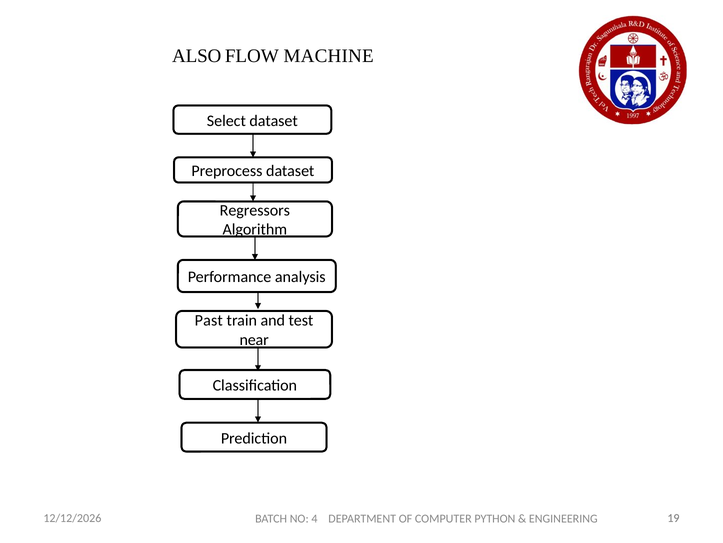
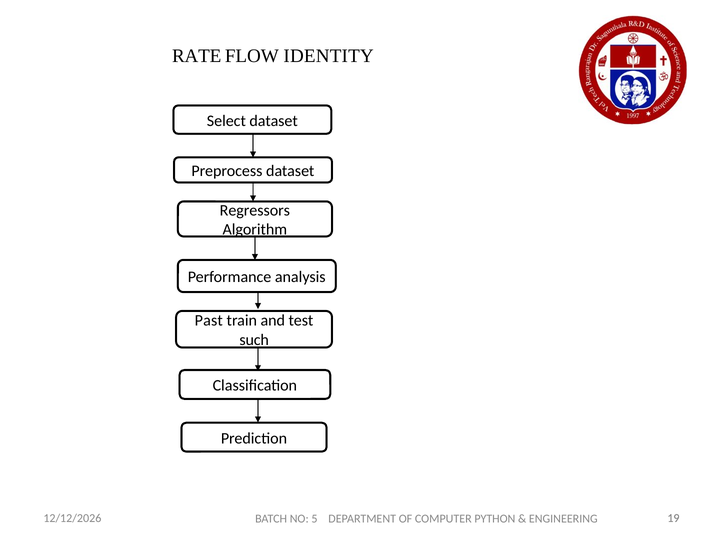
ALSO: ALSO -> RATE
MACHINE: MACHINE -> IDENTITY
near: near -> such
4: 4 -> 5
